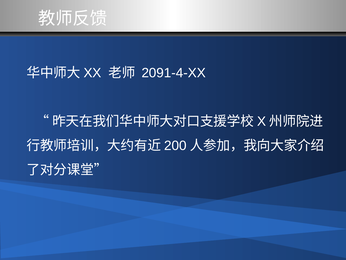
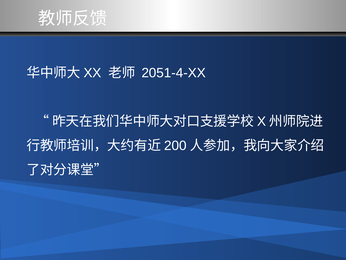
2091-4-XX: 2091-4-XX -> 2051-4-XX
